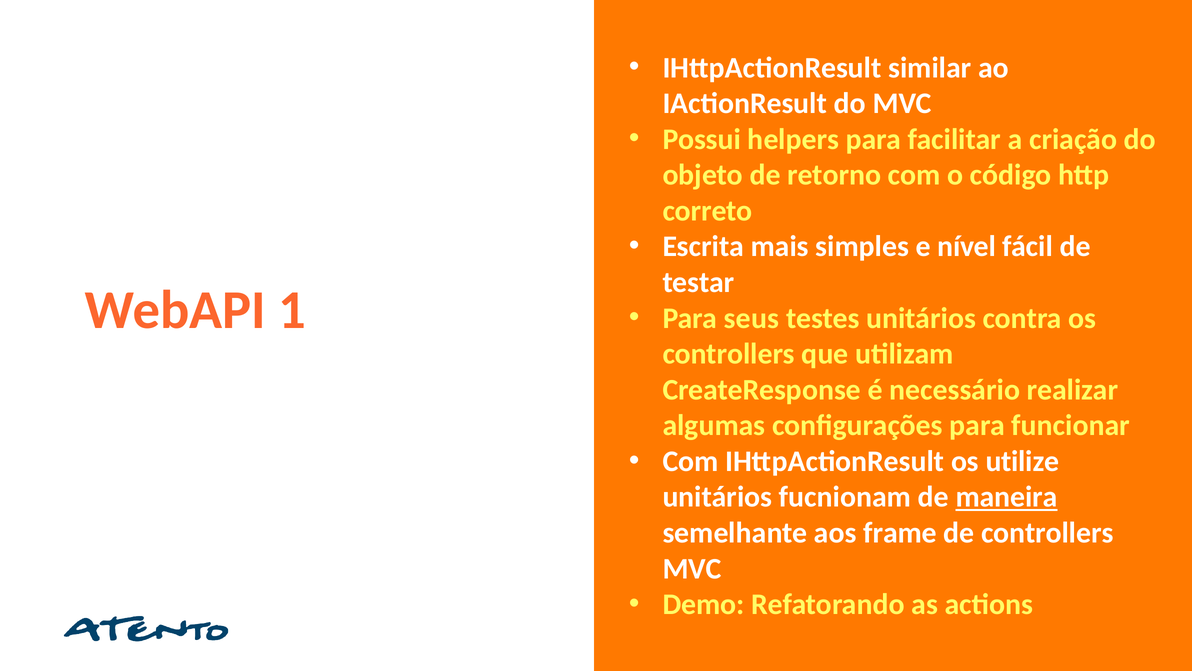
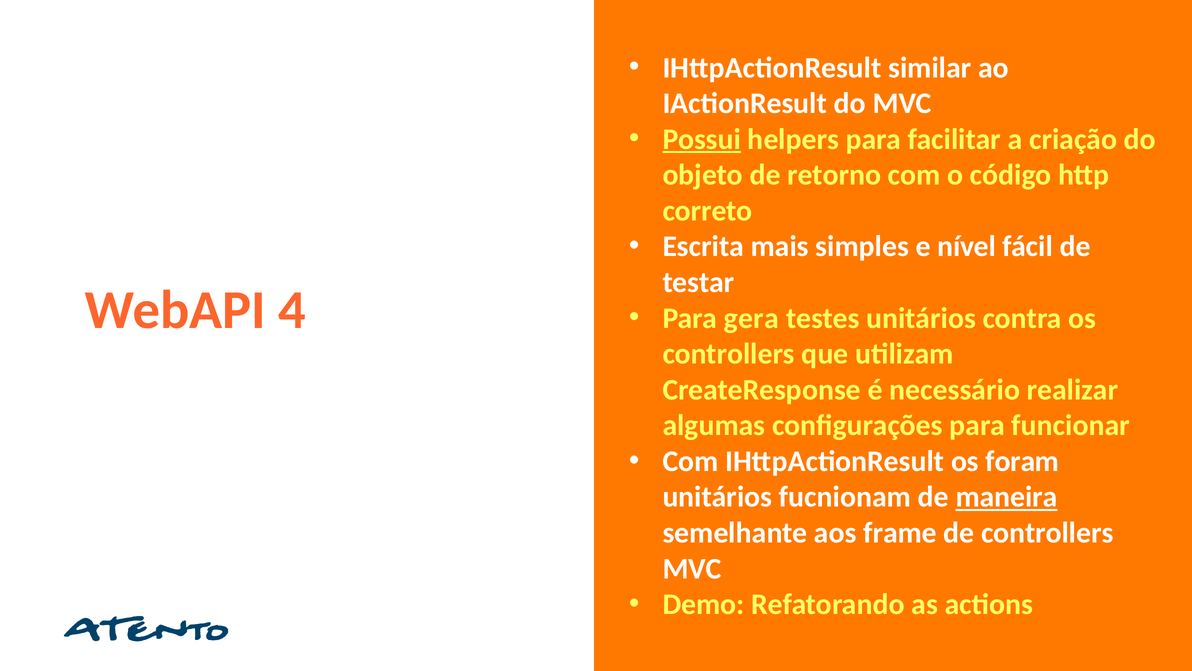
Possui underline: none -> present
1: 1 -> 4
seus: seus -> gera
utilize: utilize -> foram
